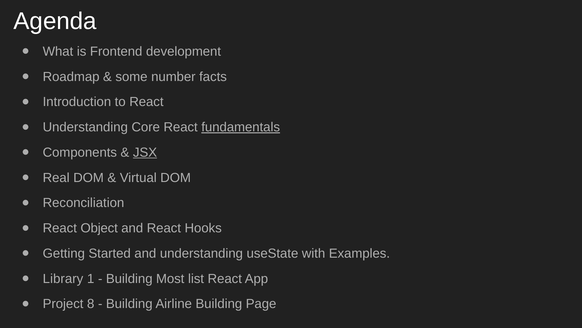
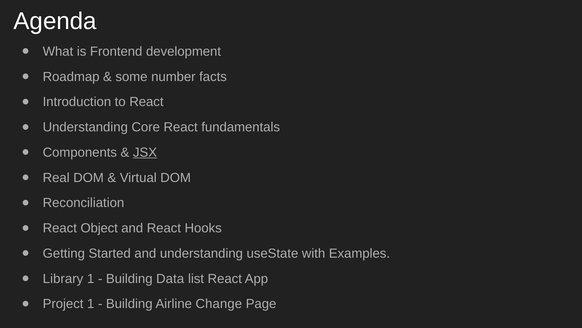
fundamentals underline: present -> none
Most: Most -> Data
Project 8: 8 -> 1
Airline Building: Building -> Change
